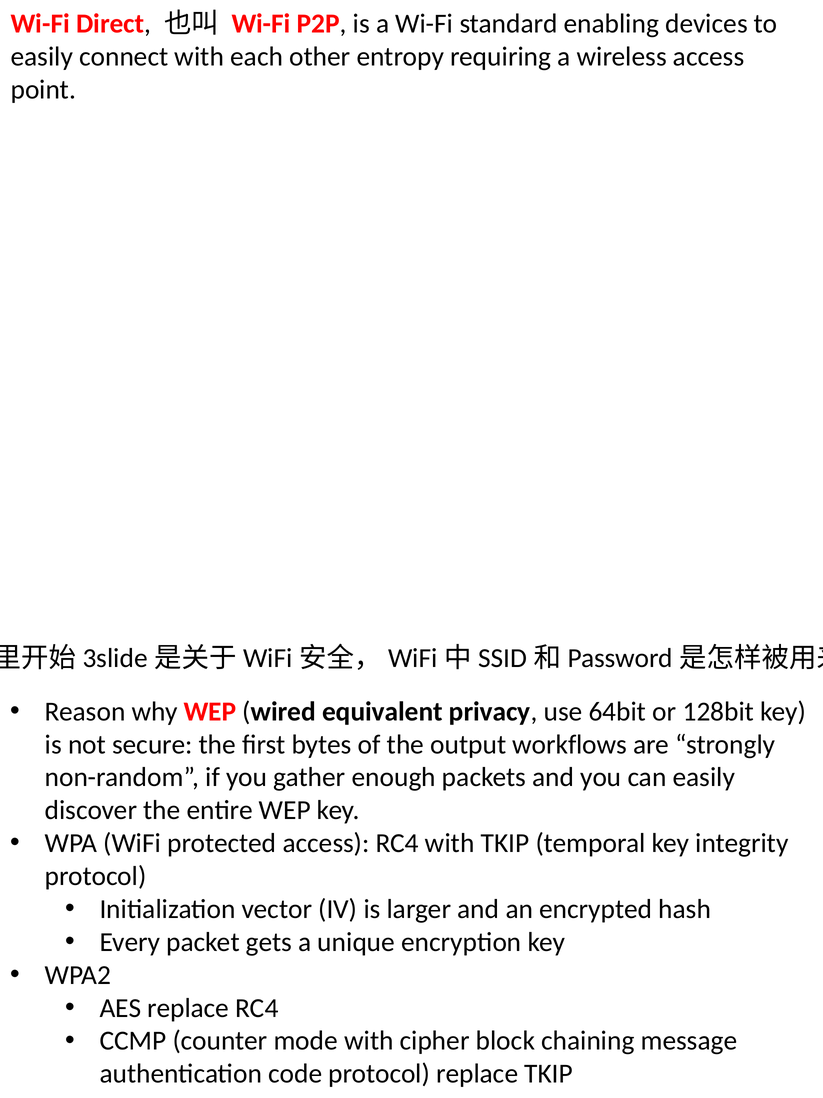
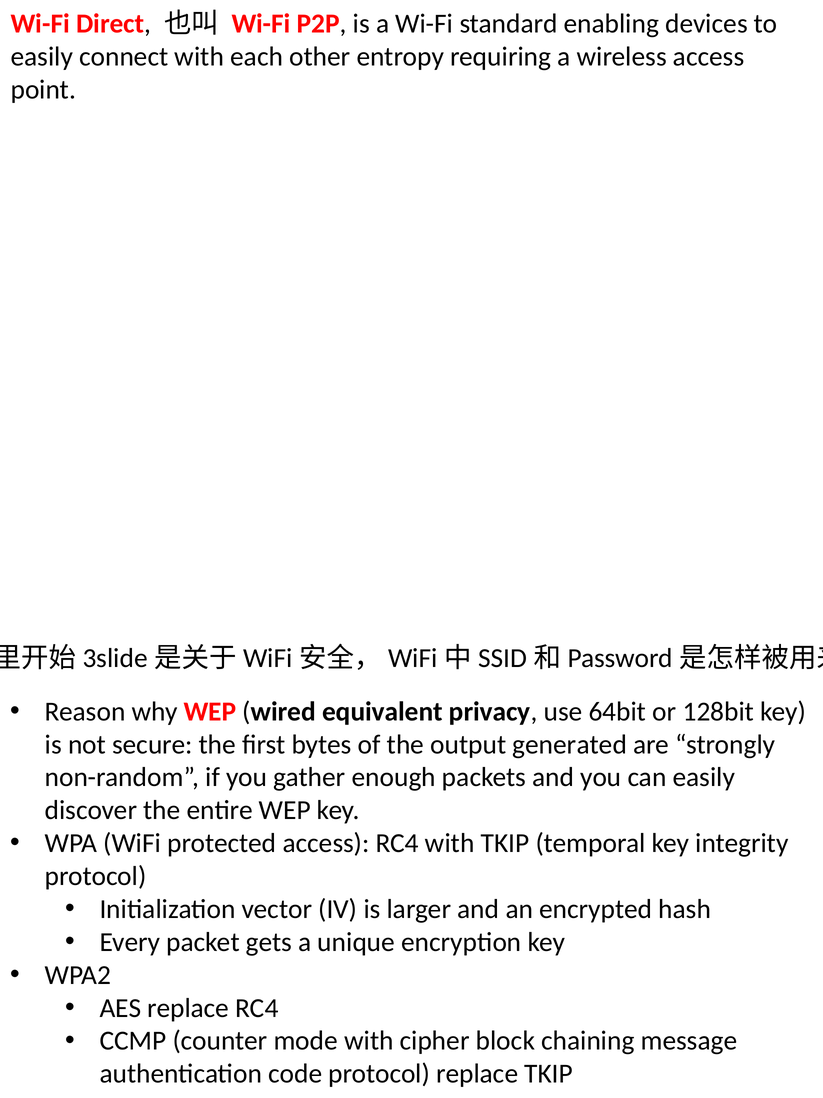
workflows: workflows -> generated
